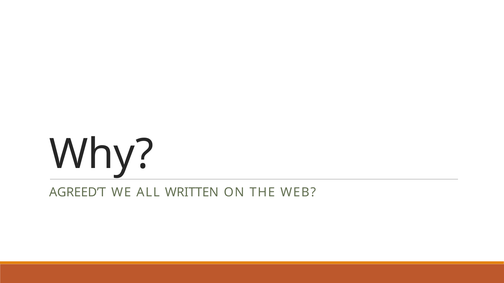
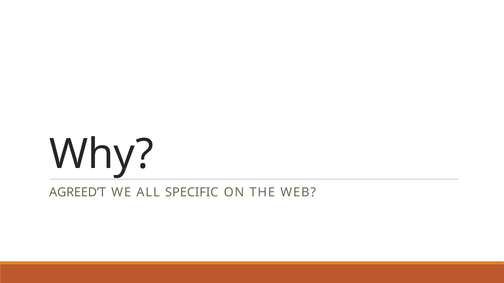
WRITTEN: WRITTEN -> SPECIFIC
